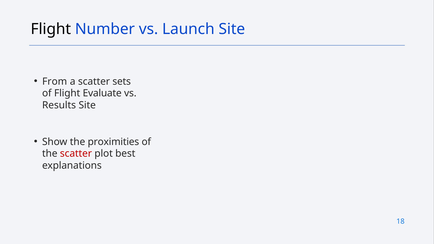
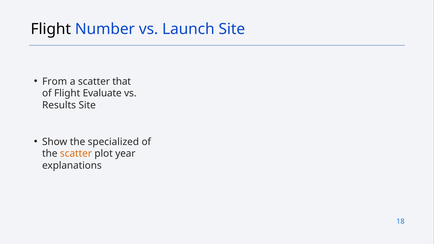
sets: sets -> that
proximities: proximities -> specialized
scatter at (76, 154) colour: red -> orange
best: best -> year
